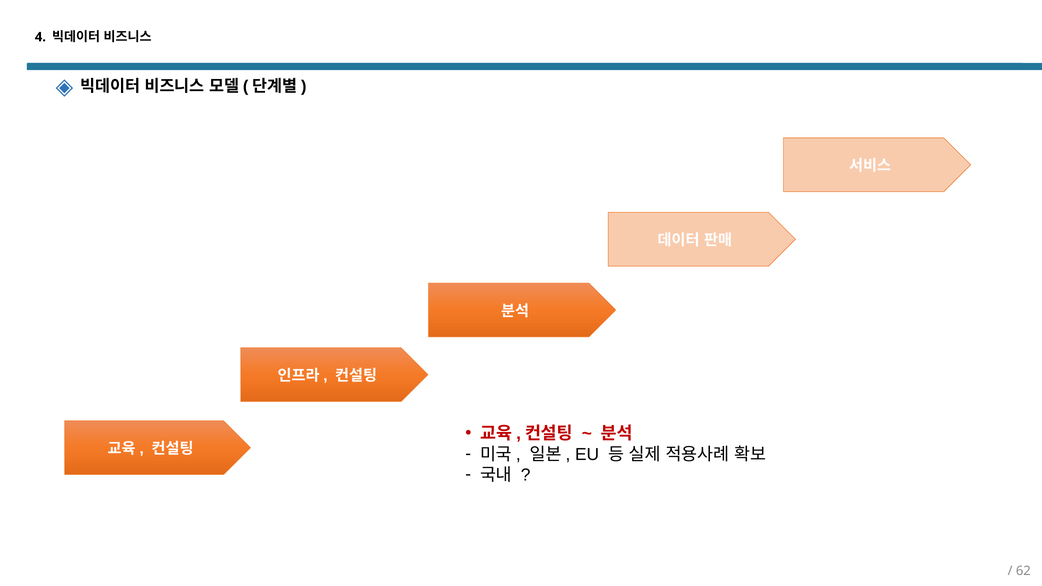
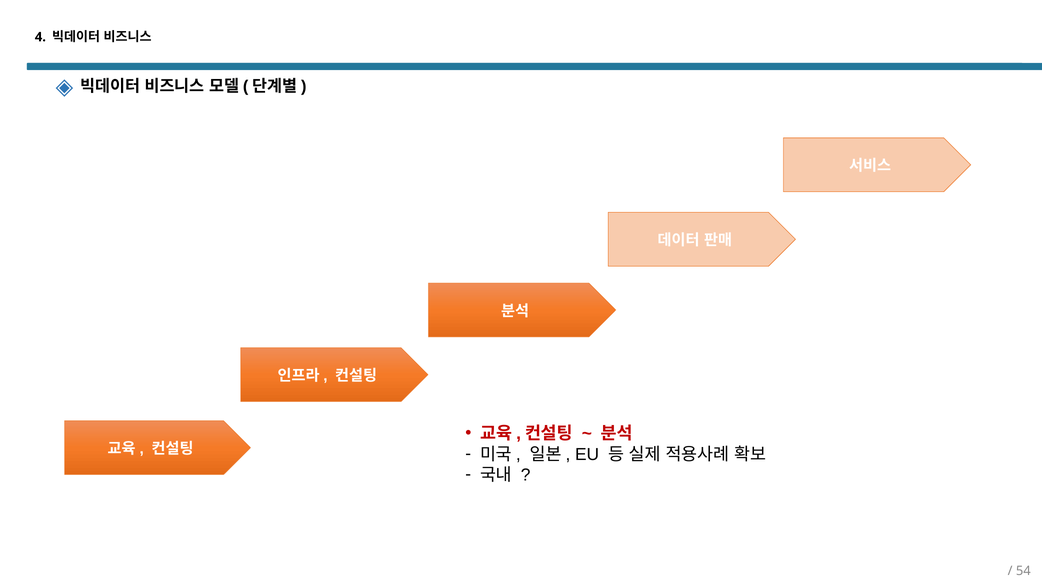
62: 62 -> 54
